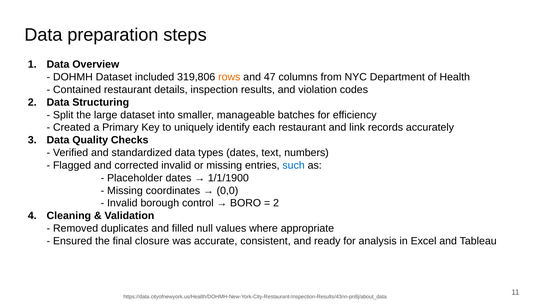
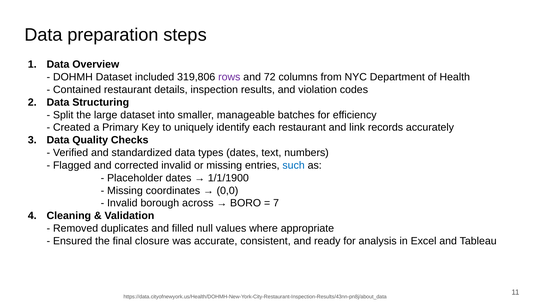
rows colour: orange -> purple
47: 47 -> 72
control: control -> across
2 at (276, 203): 2 -> 7
